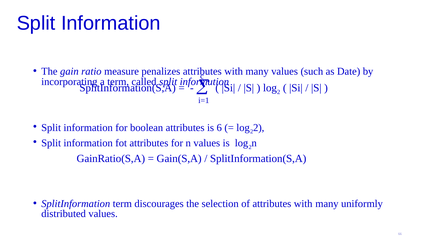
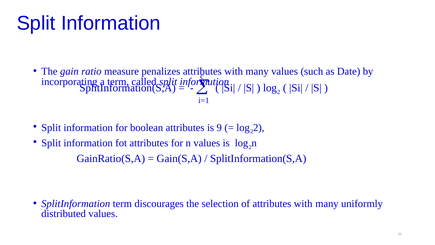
6: 6 -> 9
